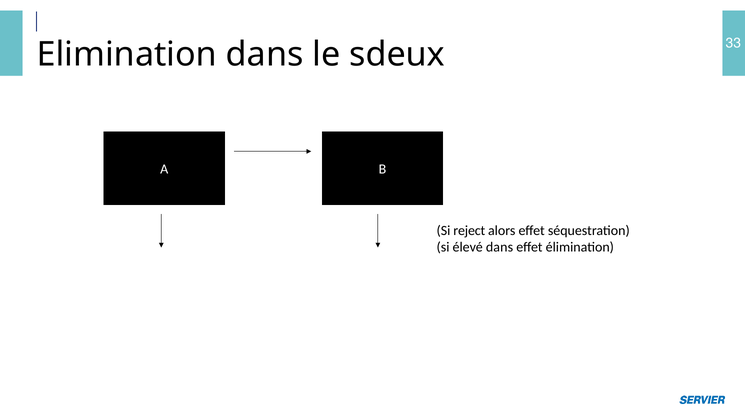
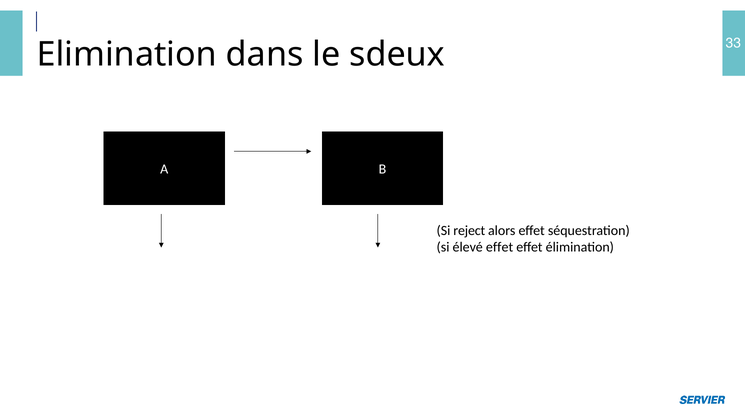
élevé dans: dans -> effet
